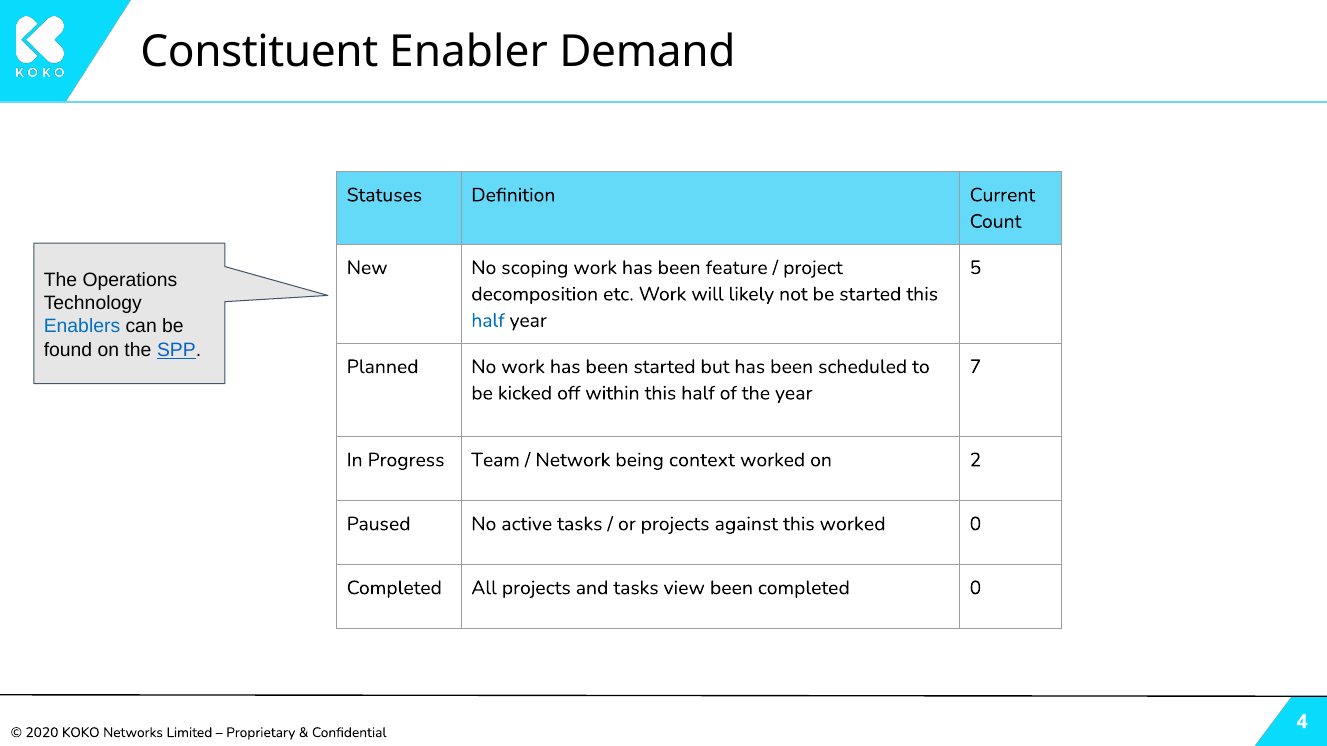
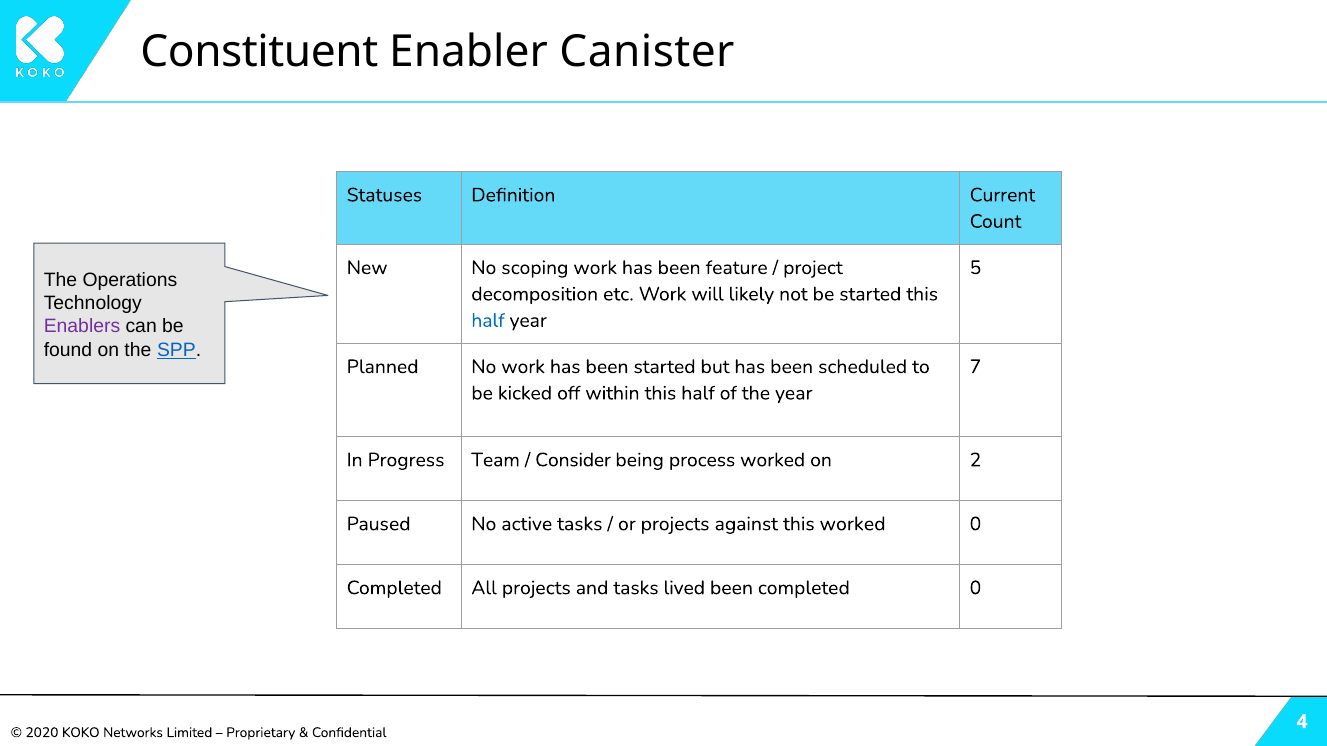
Demand: Demand -> Canister
Enablers colour: blue -> purple
Network: Network -> Consider
context: context -> process
view: view -> lived
